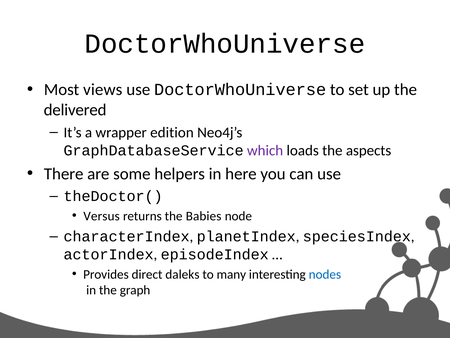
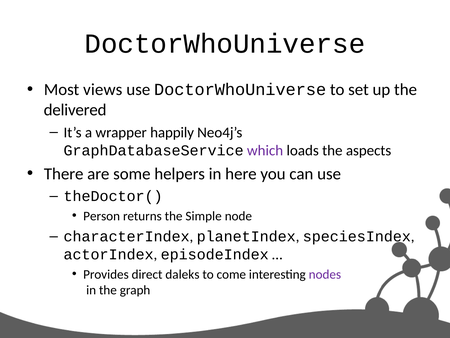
edition: edition -> happily
Versus: Versus -> Person
Babies: Babies -> Simple
many: many -> come
nodes colour: blue -> purple
